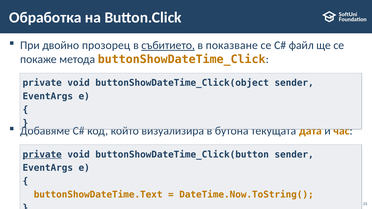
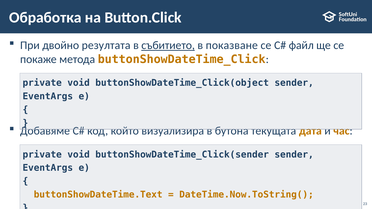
прозорец: прозорец -> резултата
private at (42, 155) underline: present -> none
buttonShowDateTime_Click(button: buttonShowDateTime_Click(button -> buttonShowDateTime_Click(sender
